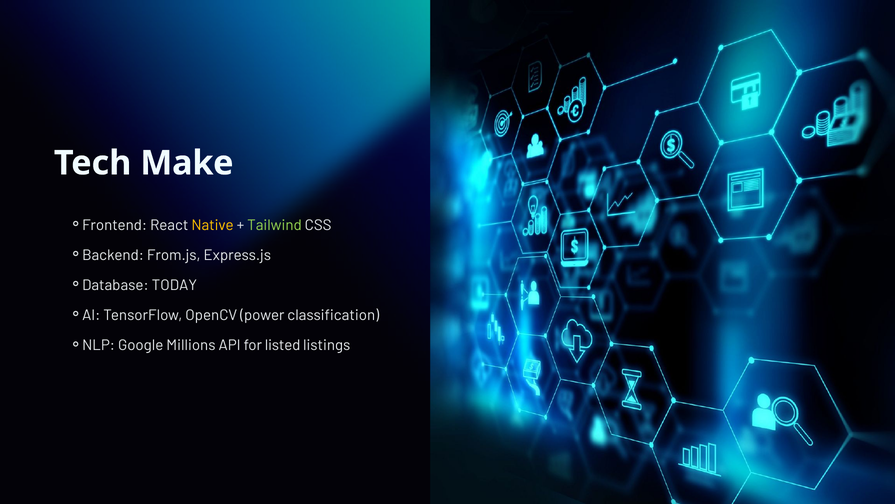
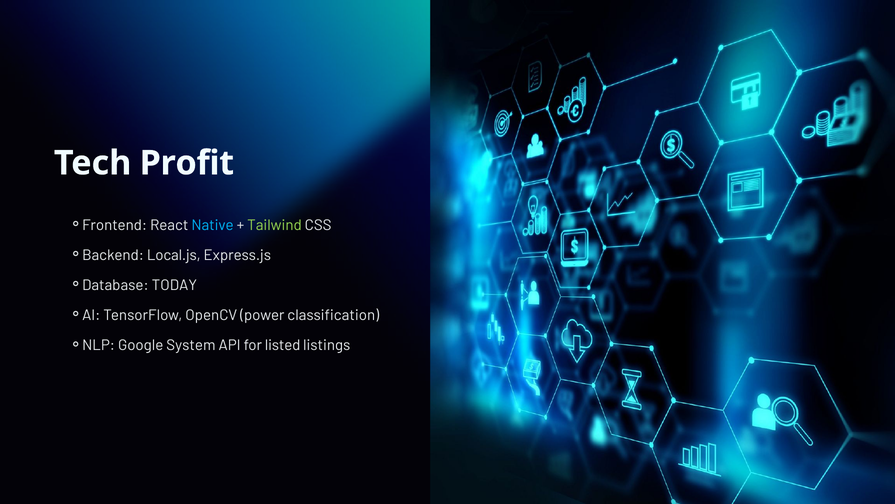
Make: Make -> Profit
Native colour: yellow -> light blue
From.js: From.js -> Local.js
Millions: Millions -> System
